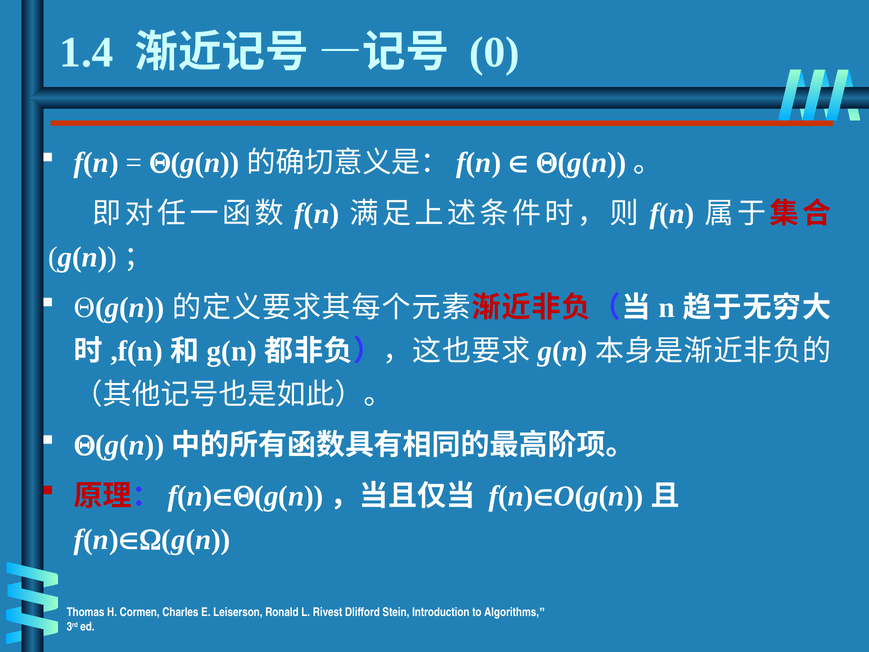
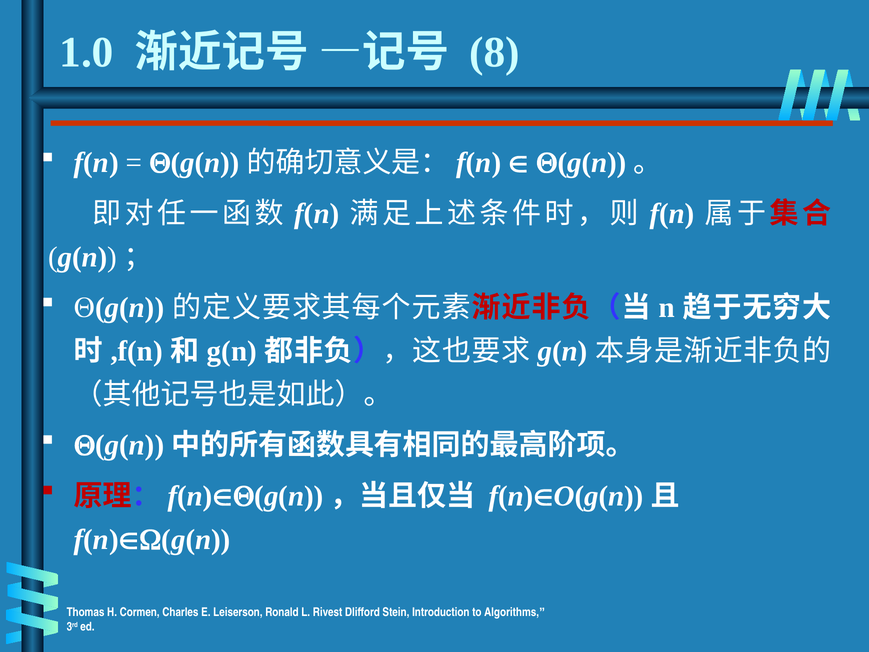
1.4: 1.4 -> 1.0
0: 0 -> 8
